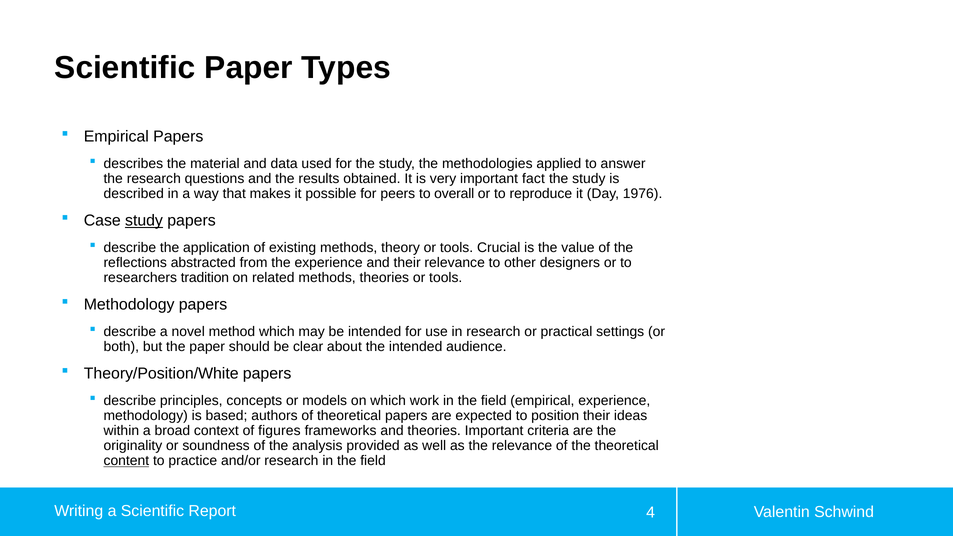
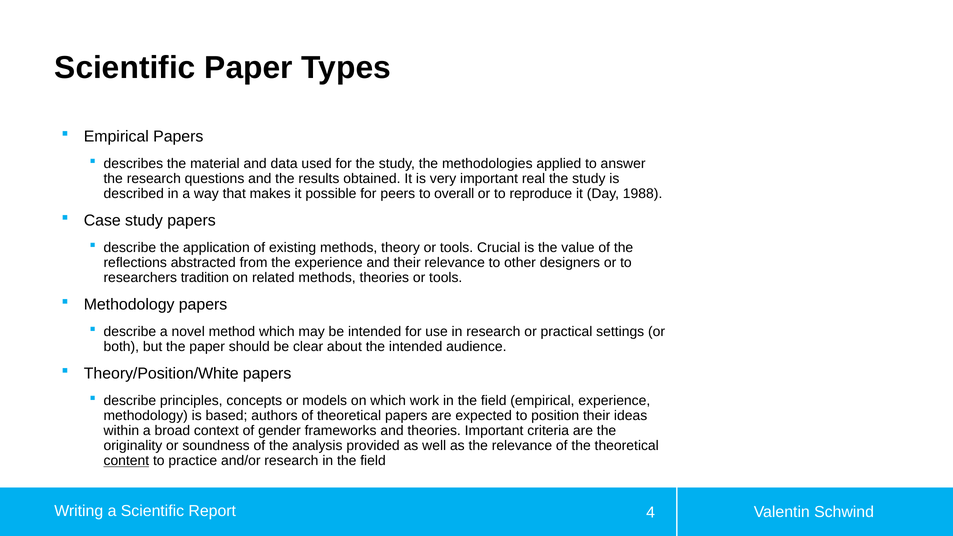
fact: fact -> real
1976: 1976 -> 1988
study at (144, 221) underline: present -> none
figures: figures -> gender
